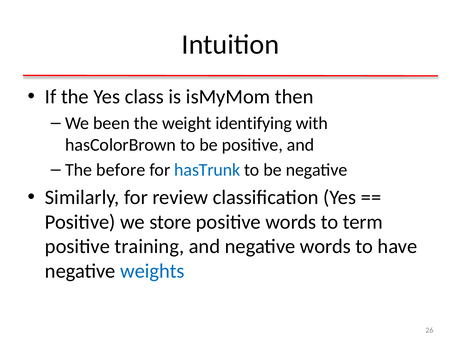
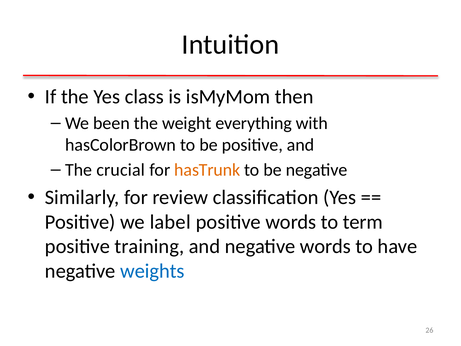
identifying: identifying -> everything
before: before -> crucial
hasTrunk colour: blue -> orange
store: store -> label
